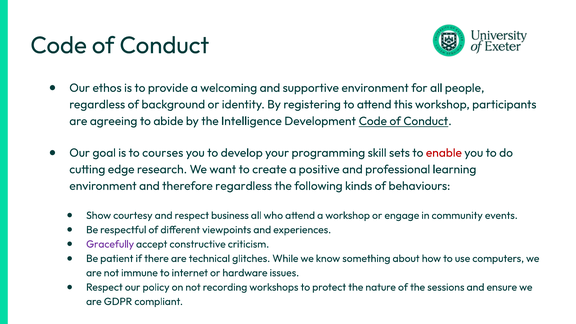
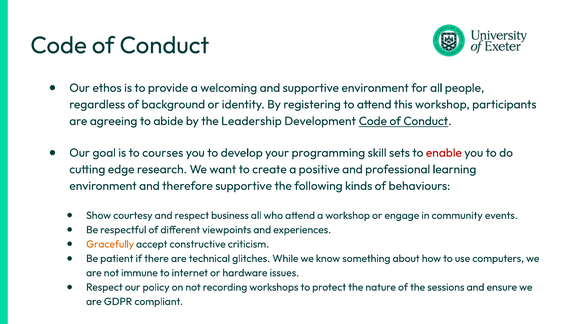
Intelligence: Intelligence -> Leadership
therefore regardless: regardless -> supportive
Gracefully colour: purple -> orange
